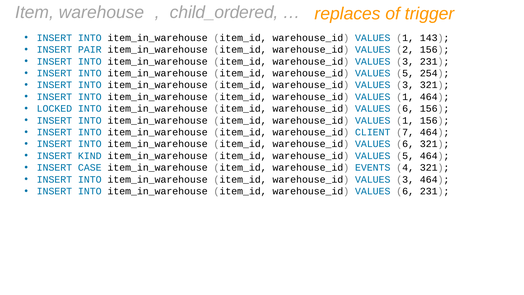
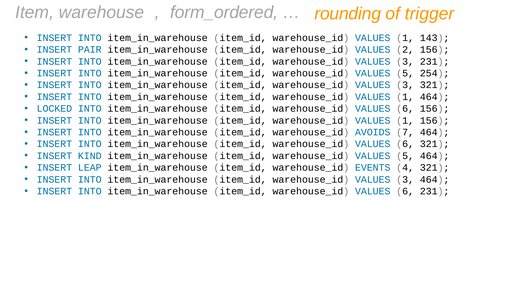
child_ordered: child_ordered -> form_ordered
replaces: replaces -> rounding
CLIENT: CLIENT -> AVOIDS
CASE: CASE -> LEAP
